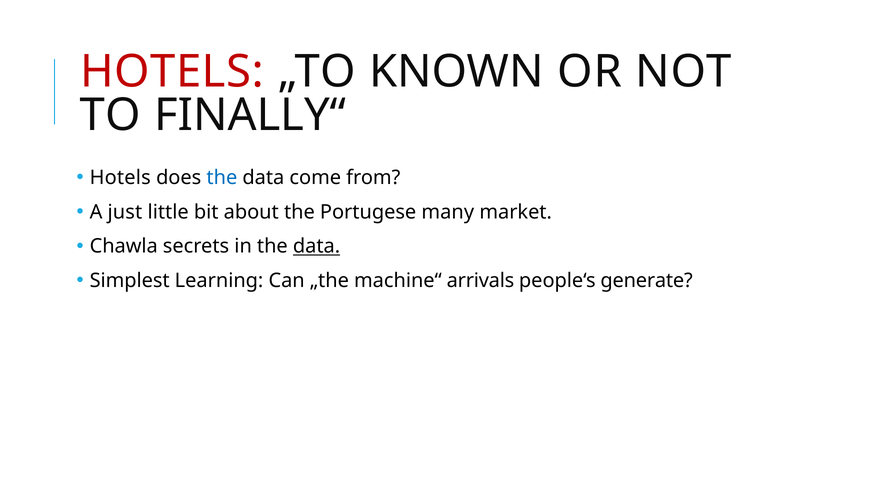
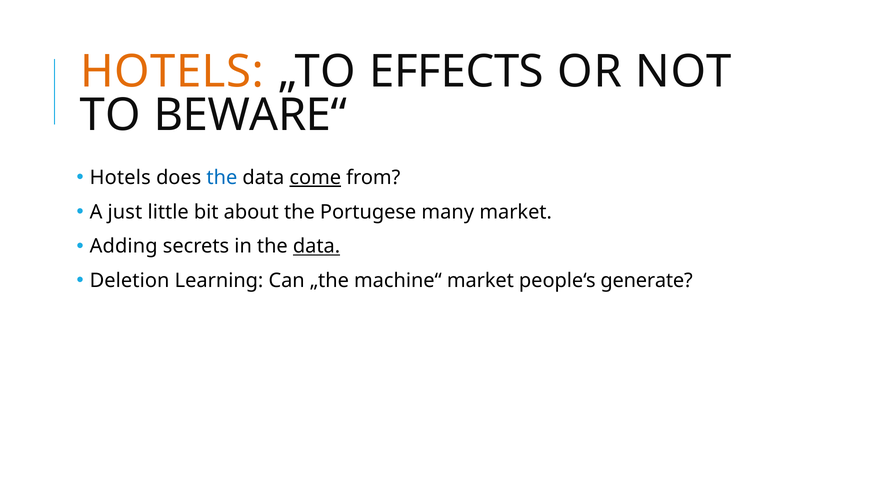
HOTELS at (172, 72) colour: red -> orange
KNOWN: KNOWN -> EFFECTS
FINALLY“: FINALLY“ -> BEWARE“
come underline: none -> present
Chawla: Chawla -> Adding
Simplest: Simplest -> Deletion
machine“ arrivals: arrivals -> market
